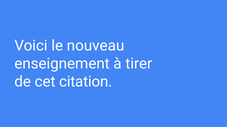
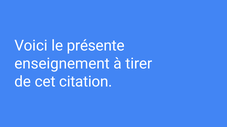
nouveau: nouveau -> présente
